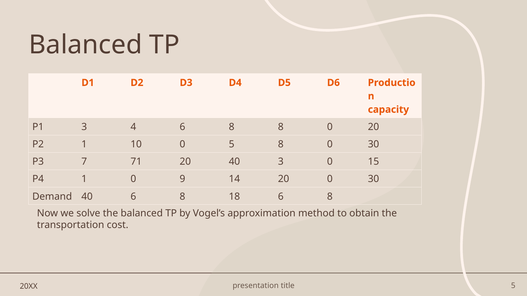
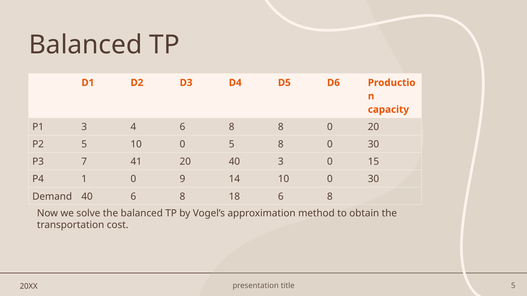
P2 1: 1 -> 5
71: 71 -> 41
14 20: 20 -> 10
